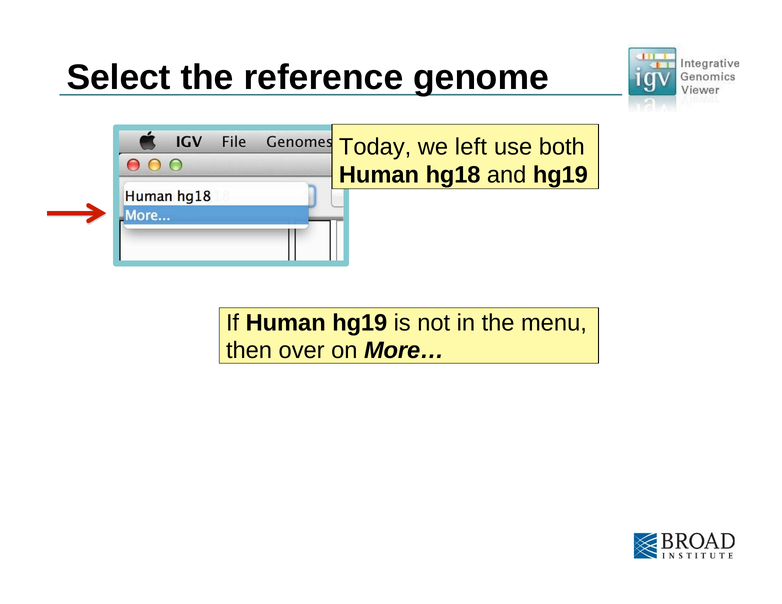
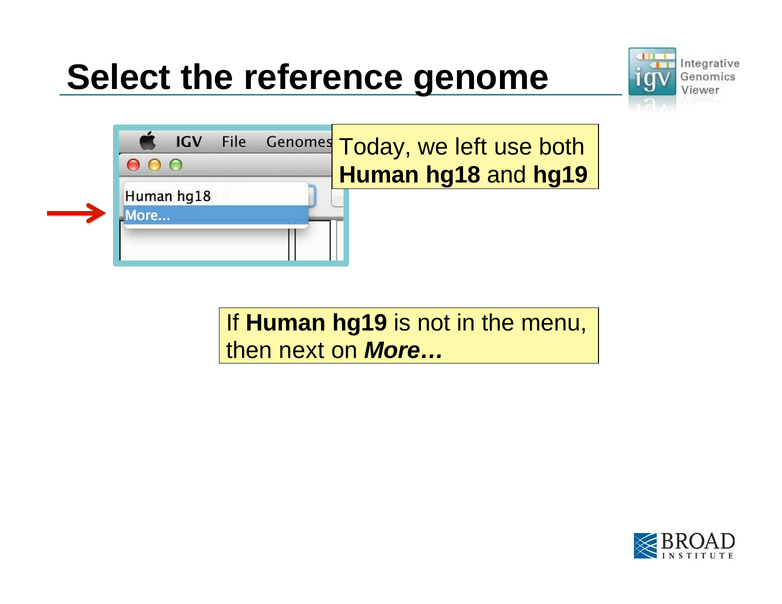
over: over -> next
